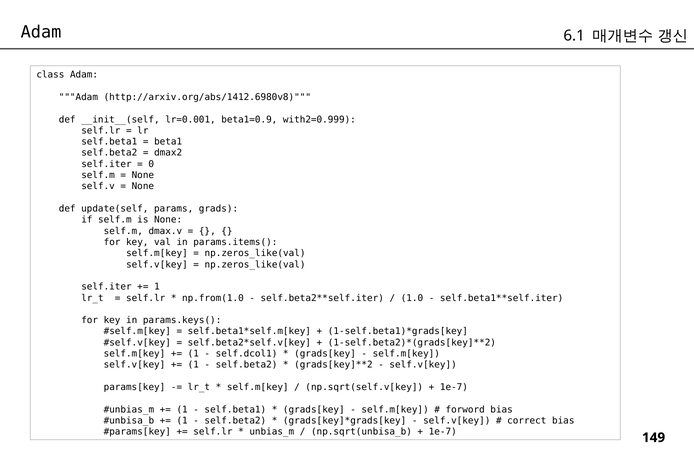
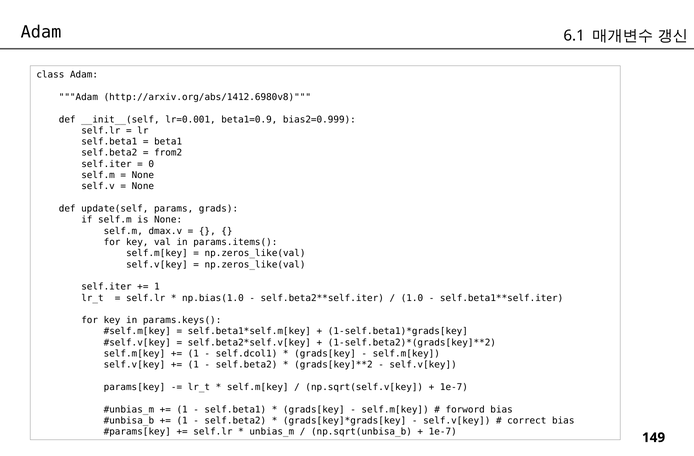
with2=0.999: with2=0.999 -> bias2=0.999
dmax2: dmax2 -> from2
np.from(1.0: np.from(1.0 -> np.bias(1.0
